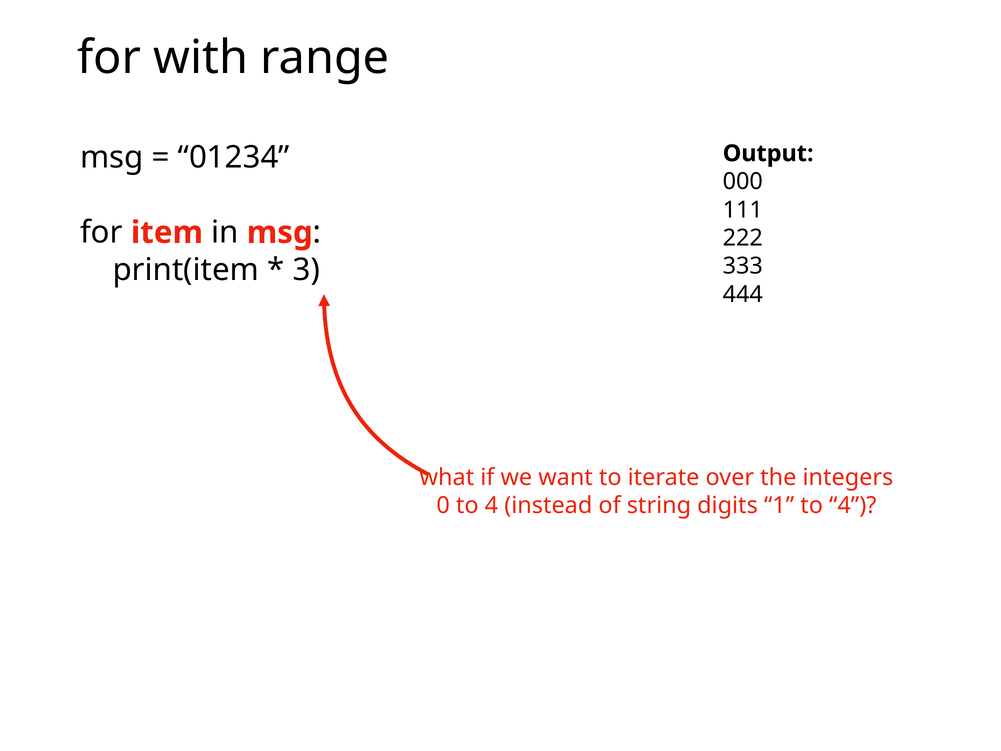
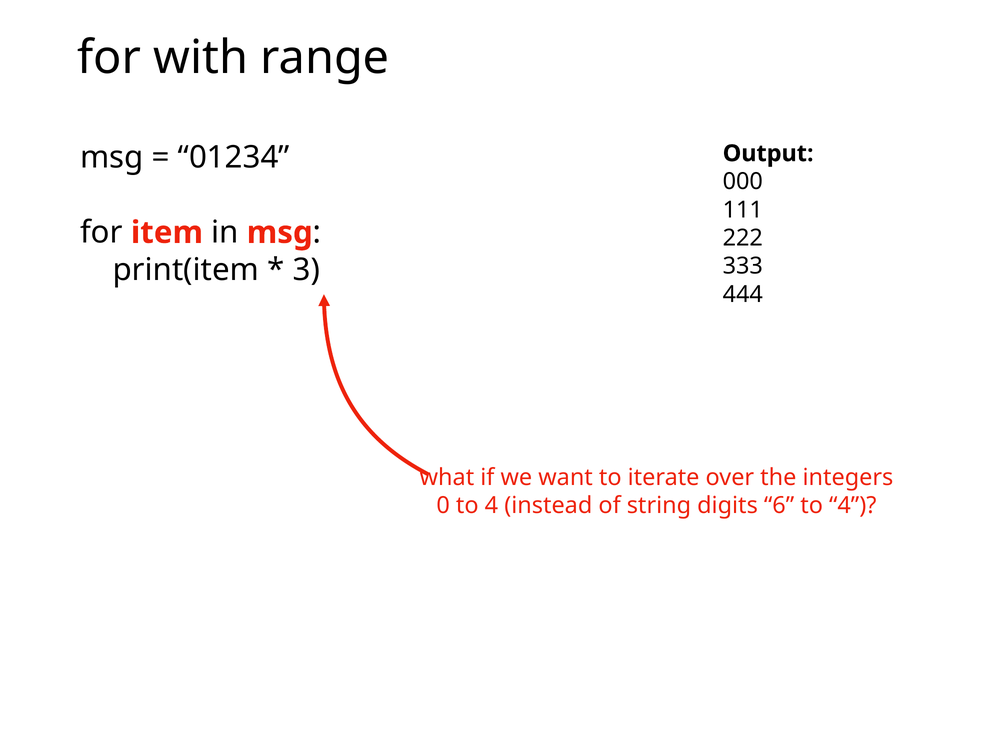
1: 1 -> 6
